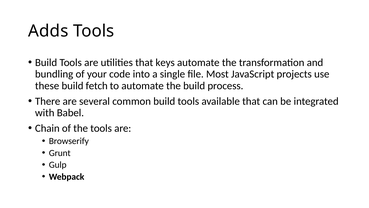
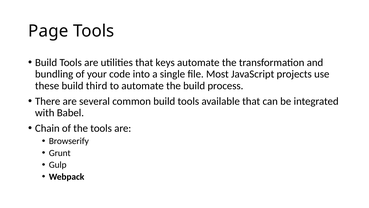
Adds: Adds -> Page
fetch: fetch -> third
